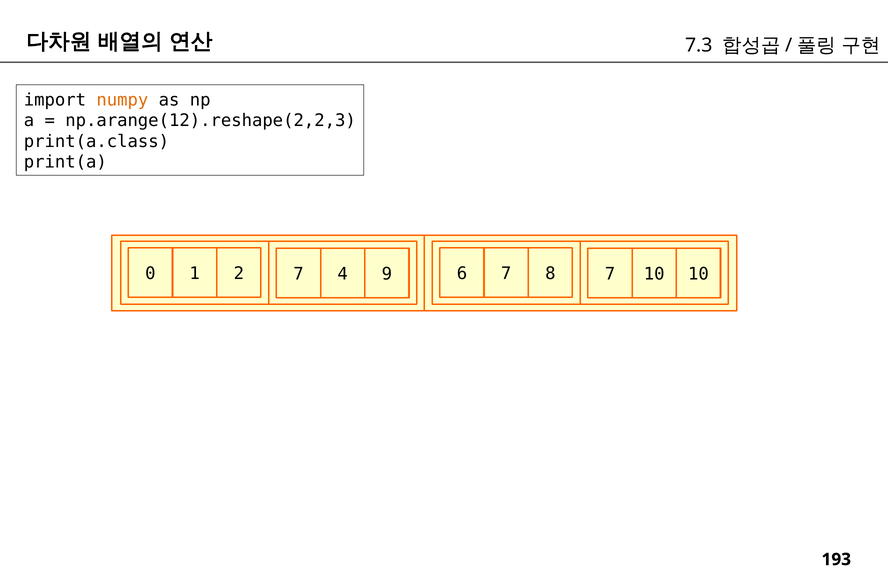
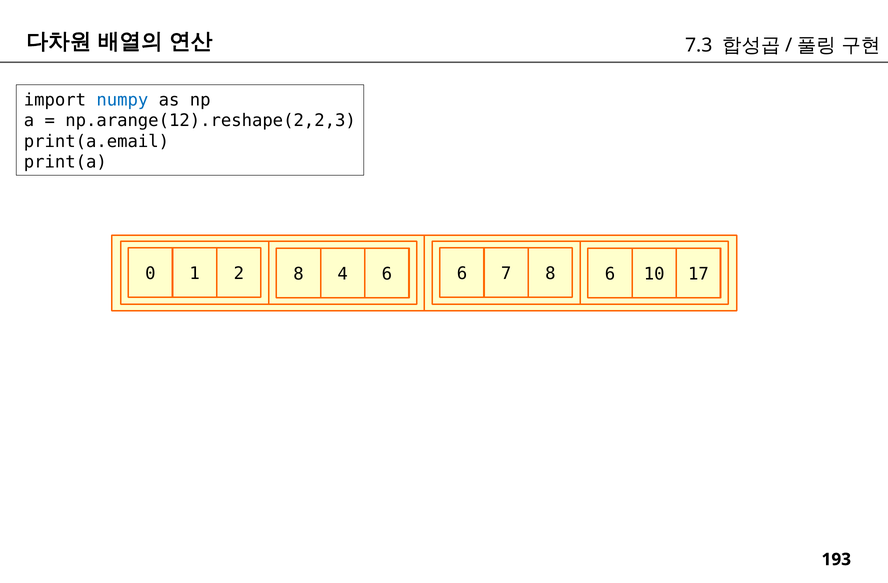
numpy colour: orange -> blue
print(a.class: print(a.class -> print(a.email
2 7: 7 -> 8
4 9: 9 -> 6
8 7: 7 -> 6
10 10: 10 -> 17
